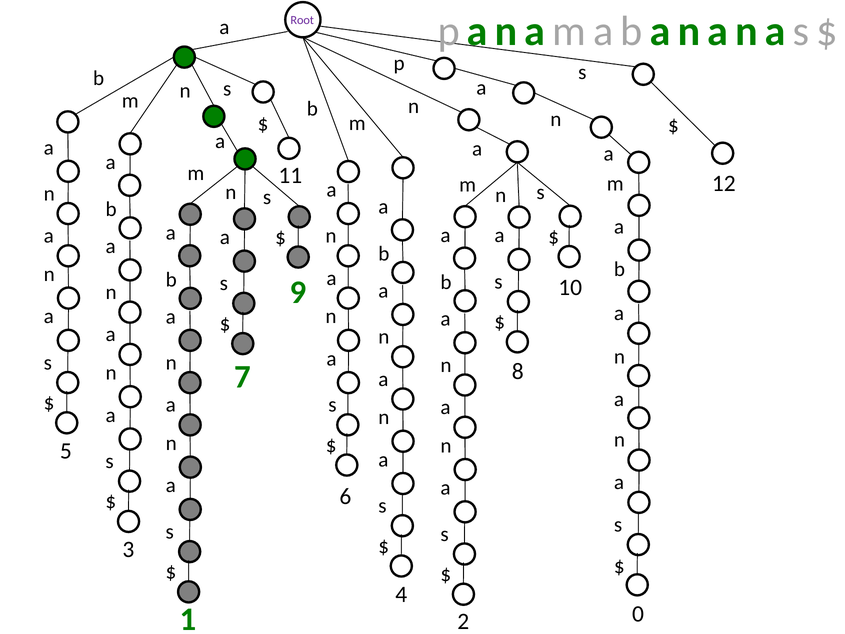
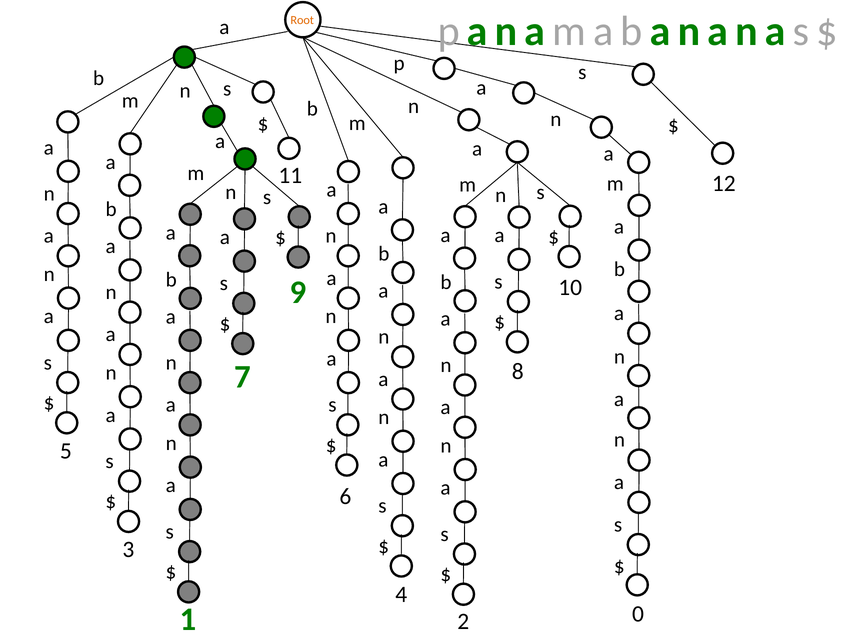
Root colour: purple -> orange
